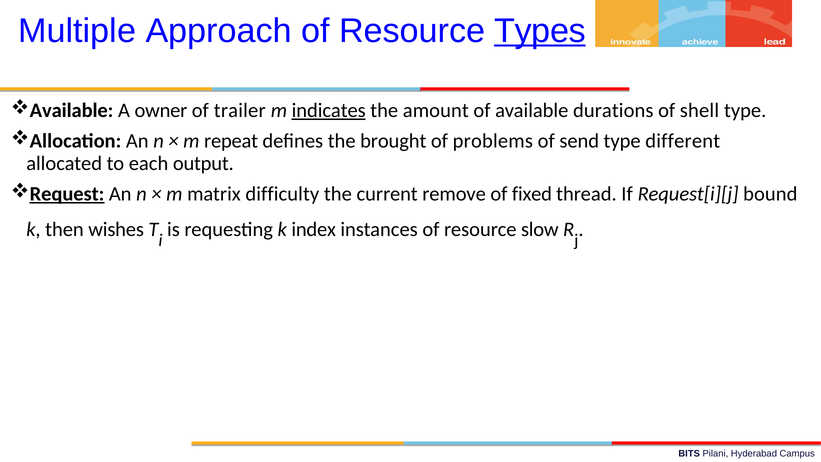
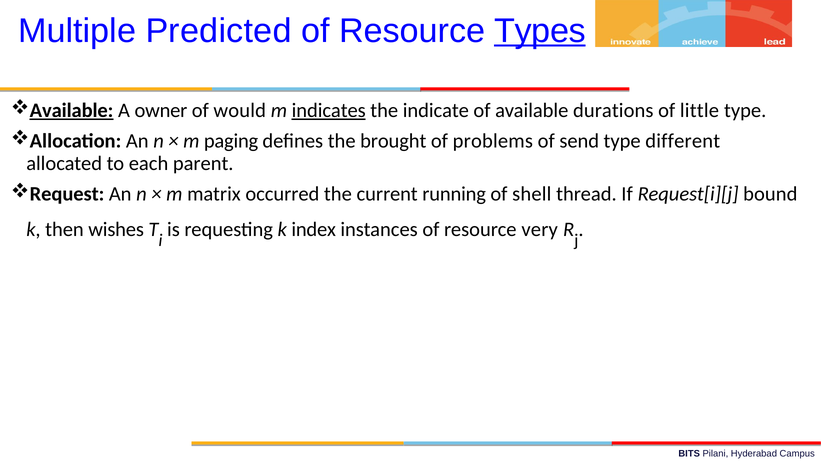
Approach: Approach -> Predicted
Available at (72, 110) underline: none -> present
trailer: trailer -> would
amount: amount -> indicate
shell: shell -> little
repeat: repeat -> paging
output: output -> parent
Request underline: present -> none
difficulty: difficulty -> occurred
remove: remove -> running
fixed: fixed -> shell
slow: slow -> very
